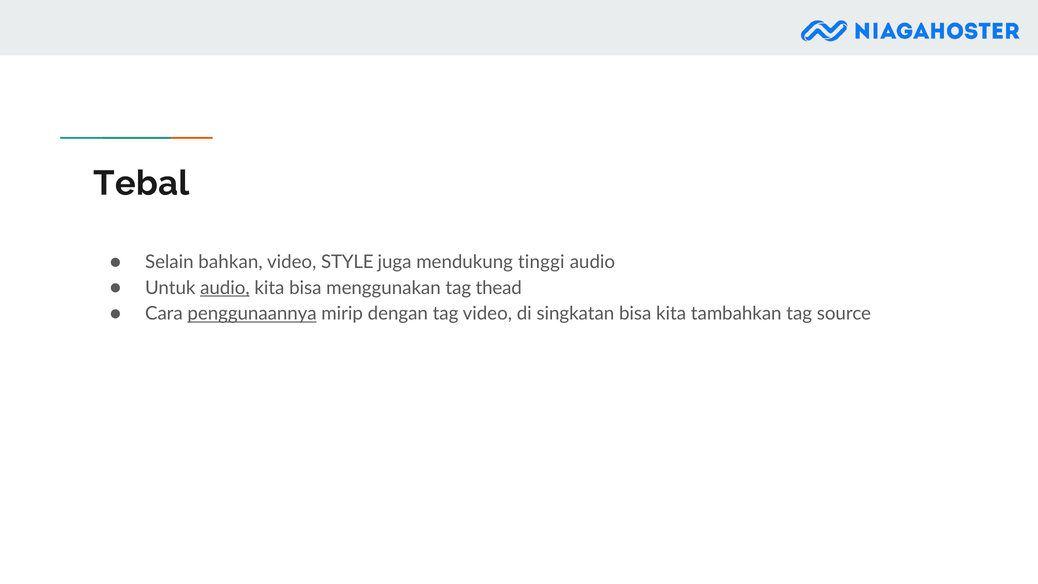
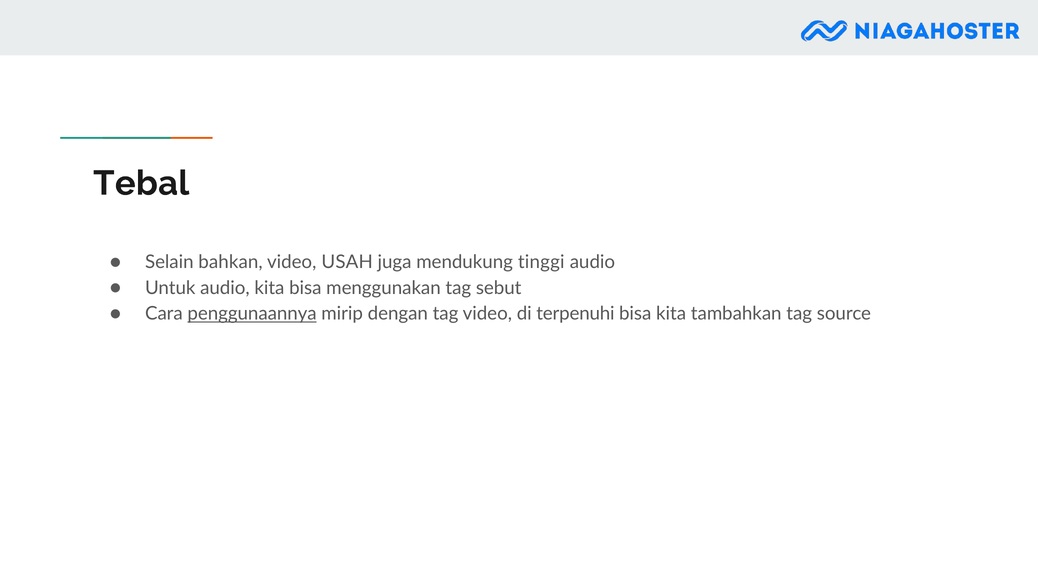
STYLE: STYLE -> USAH
audio at (225, 288) underline: present -> none
thead: thead -> sebut
singkatan: singkatan -> terpenuhi
